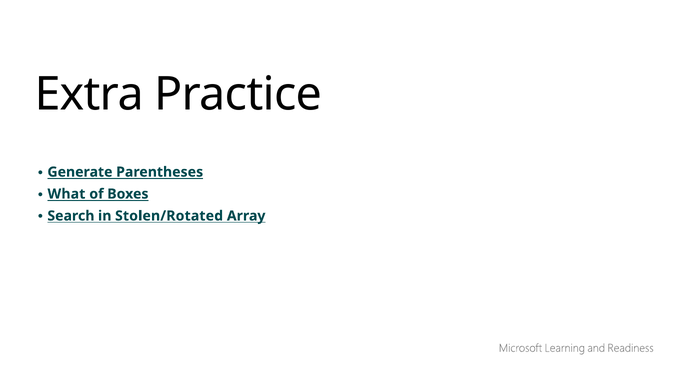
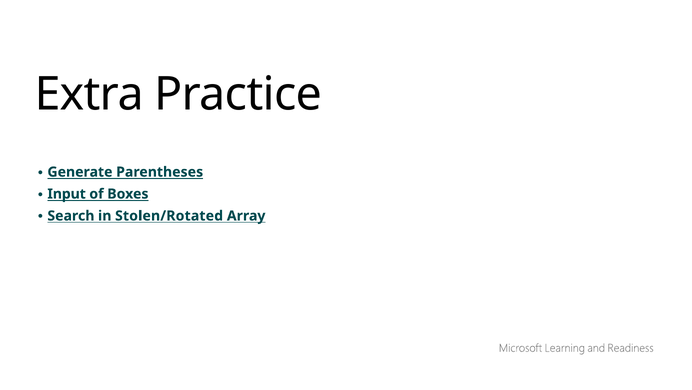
What: What -> Input
